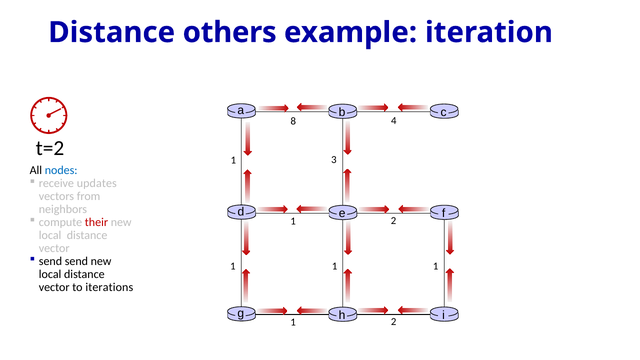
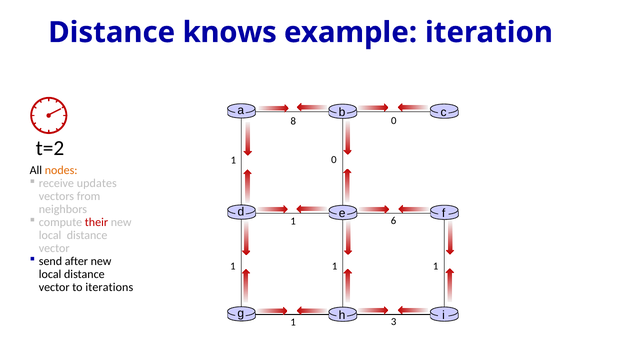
others: others -> knows
8 4: 4 -> 0
1 3: 3 -> 0
nodes colour: blue -> orange
2 at (394, 221): 2 -> 6
send send: send -> after
2 at (394, 322): 2 -> 3
